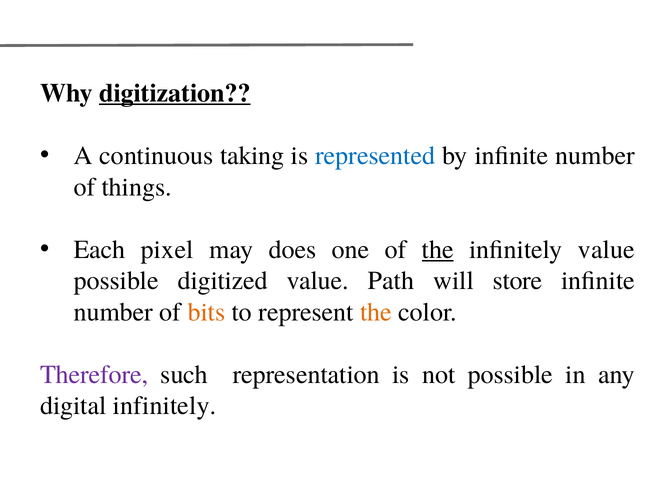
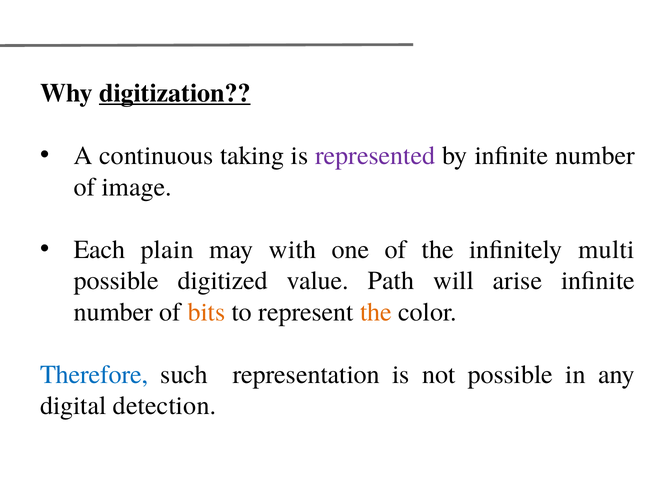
represented colour: blue -> purple
things: things -> image
pixel: pixel -> plain
does: does -> with
the at (438, 250) underline: present -> none
infinitely value: value -> multi
store: store -> arise
Therefore colour: purple -> blue
digital infinitely: infinitely -> detection
